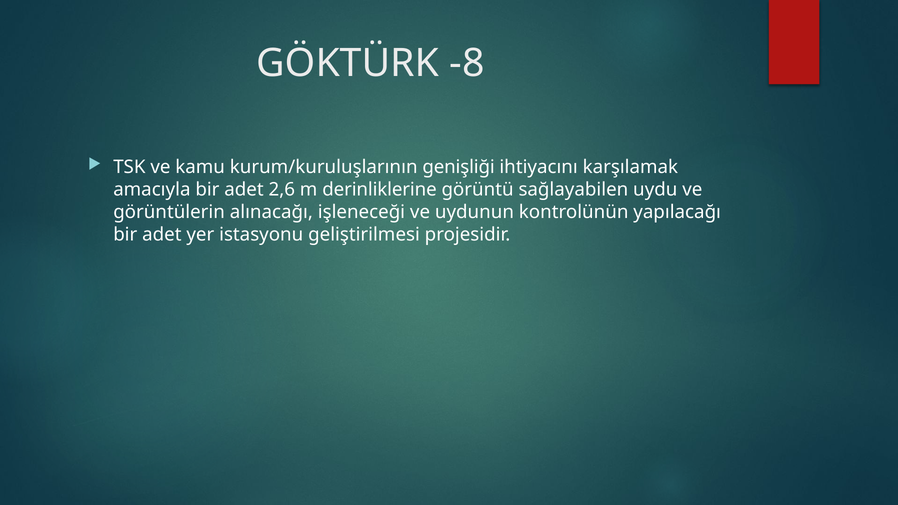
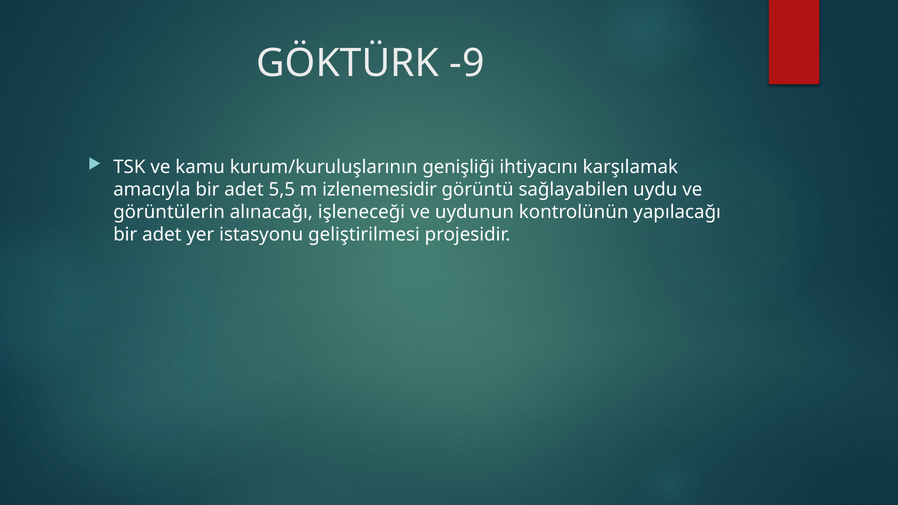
-8: -8 -> -9
2,6: 2,6 -> 5,5
derinliklerine: derinliklerine -> izlenemesidir
